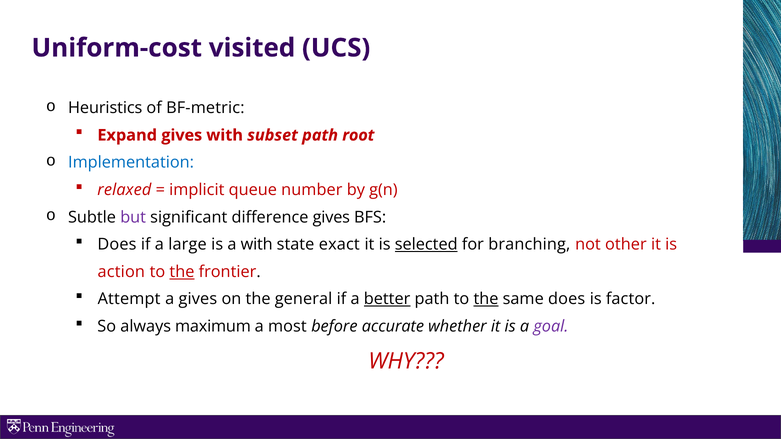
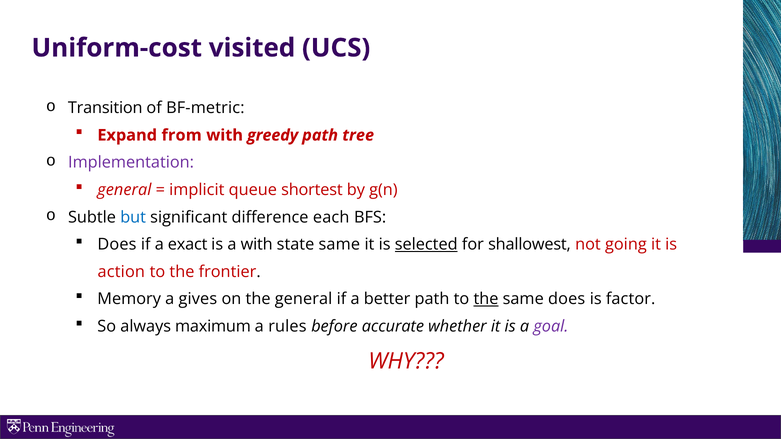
Heuristics: Heuristics -> Transition
Expand gives: gives -> from
subset: subset -> greedy
root: root -> tree
Implementation colour: blue -> purple
relaxed at (124, 190): relaxed -> general
number: number -> shortest
but colour: purple -> blue
difference gives: gives -> each
large: large -> exact
state exact: exact -> same
branching: branching -> shallowest
other: other -> going
the at (182, 272) underline: present -> none
Attempt: Attempt -> Memory
better underline: present -> none
most: most -> rules
